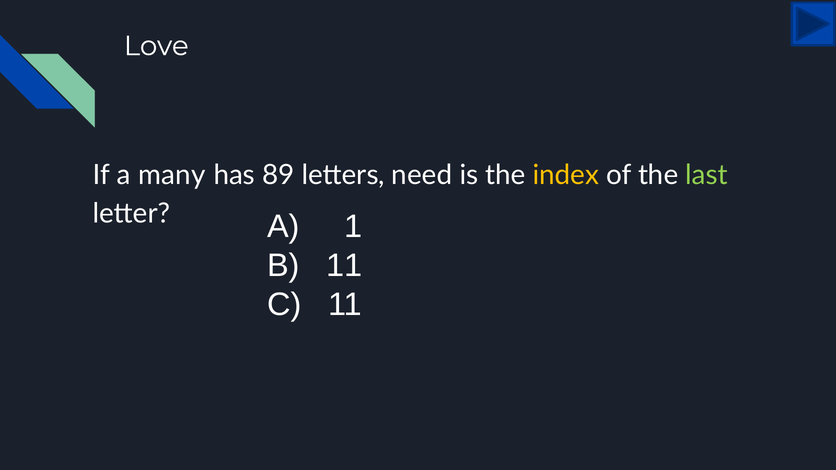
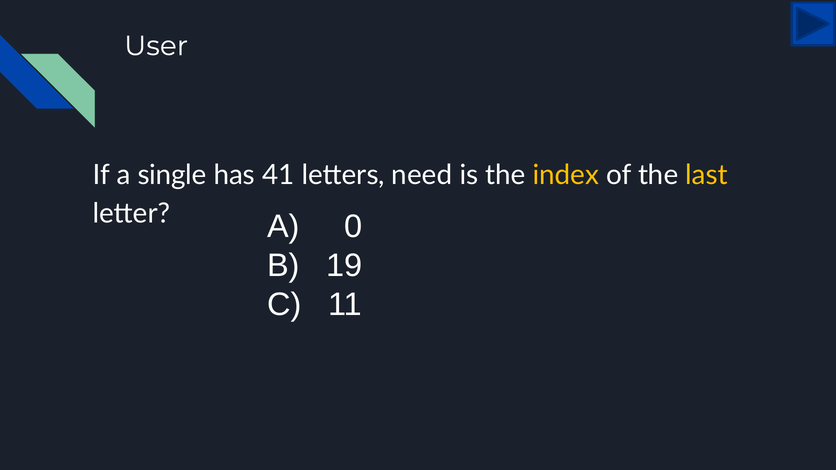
Love: Love -> User
many: many -> single
89: 89 -> 41
last colour: light green -> yellow
1: 1 -> 0
11 at (345, 265): 11 -> 19
